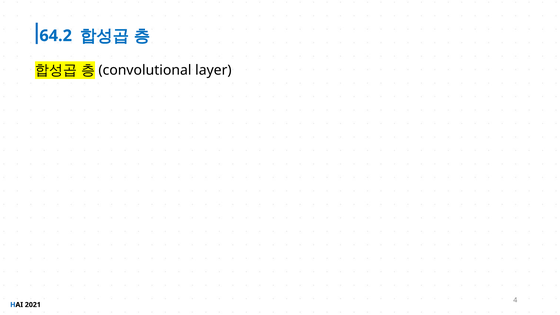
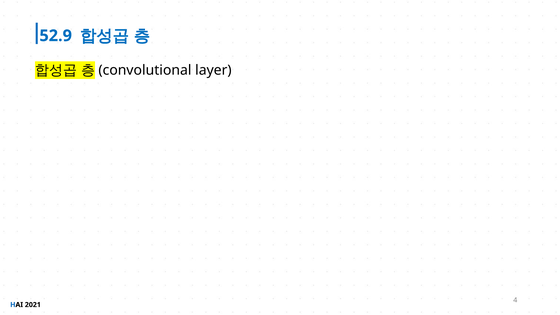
64.2: 64.2 -> 52.9
